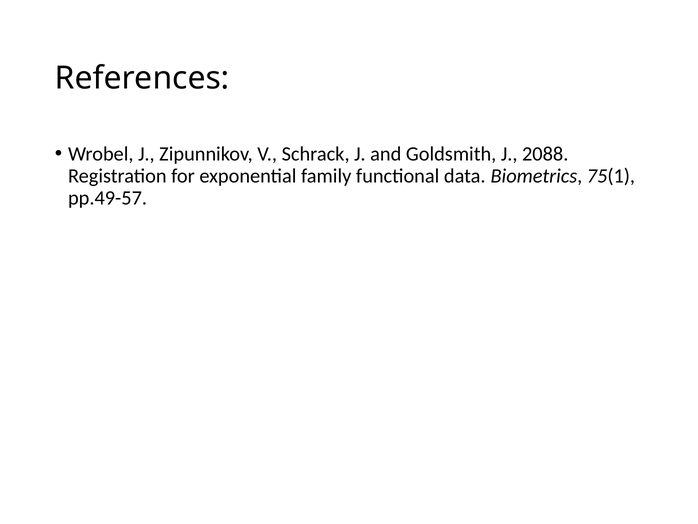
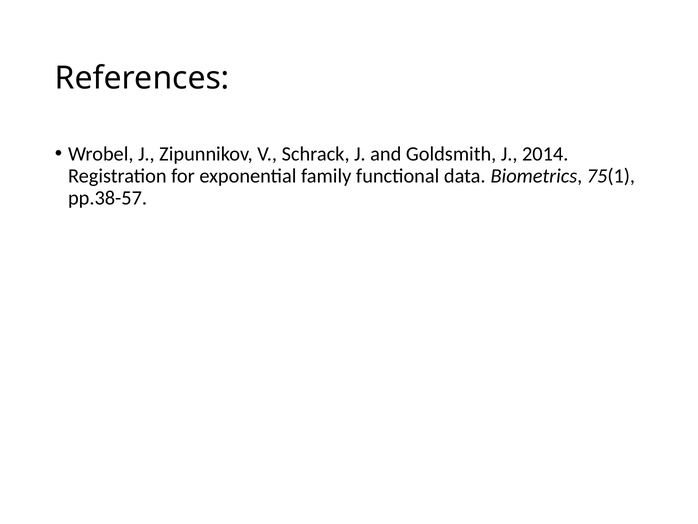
2088: 2088 -> 2014
pp.49-57: pp.49-57 -> pp.38-57
